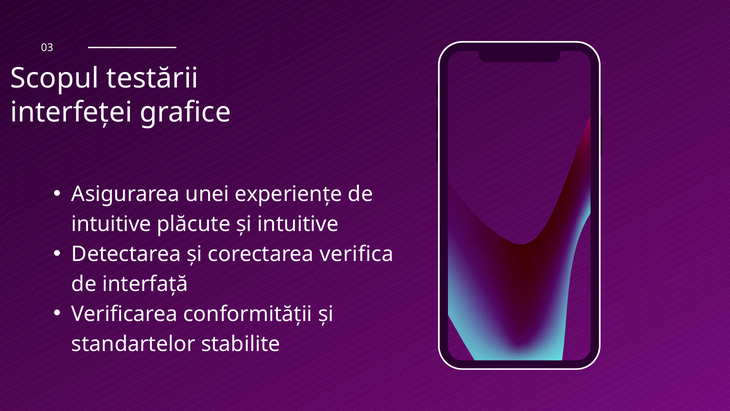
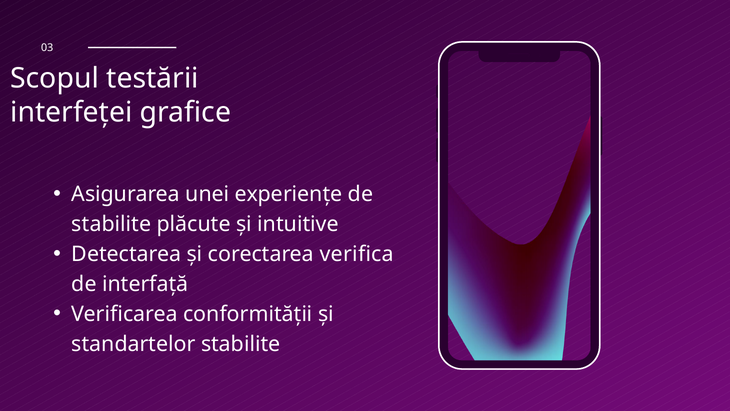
intuitive at (111, 224): intuitive -> stabilite
